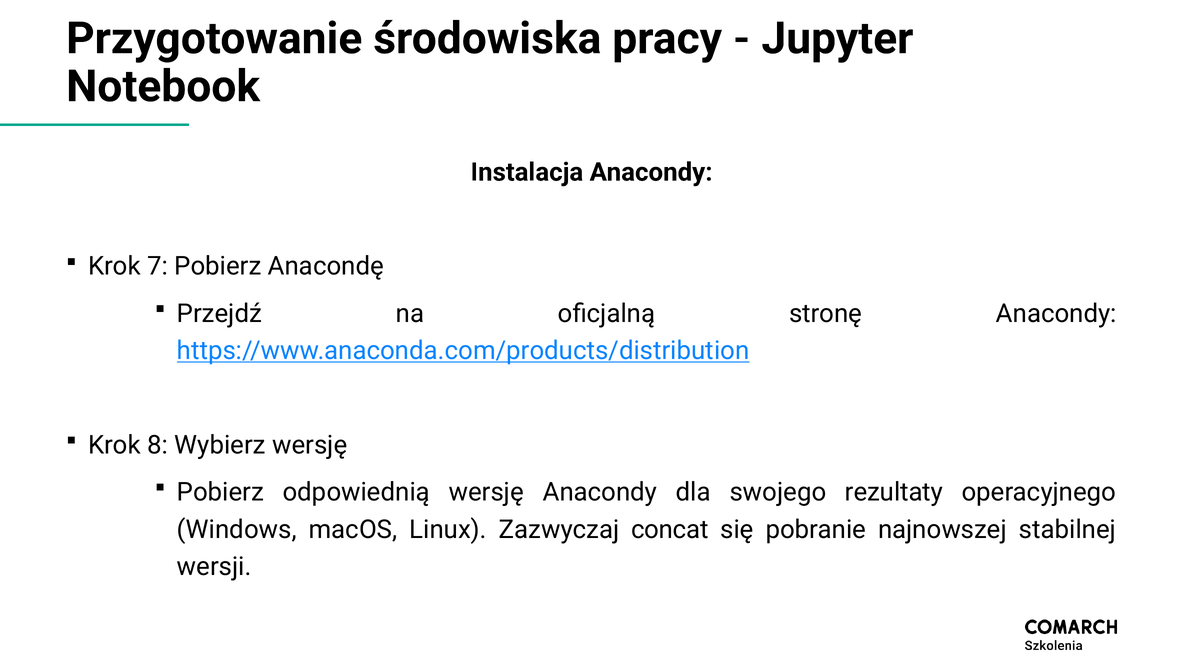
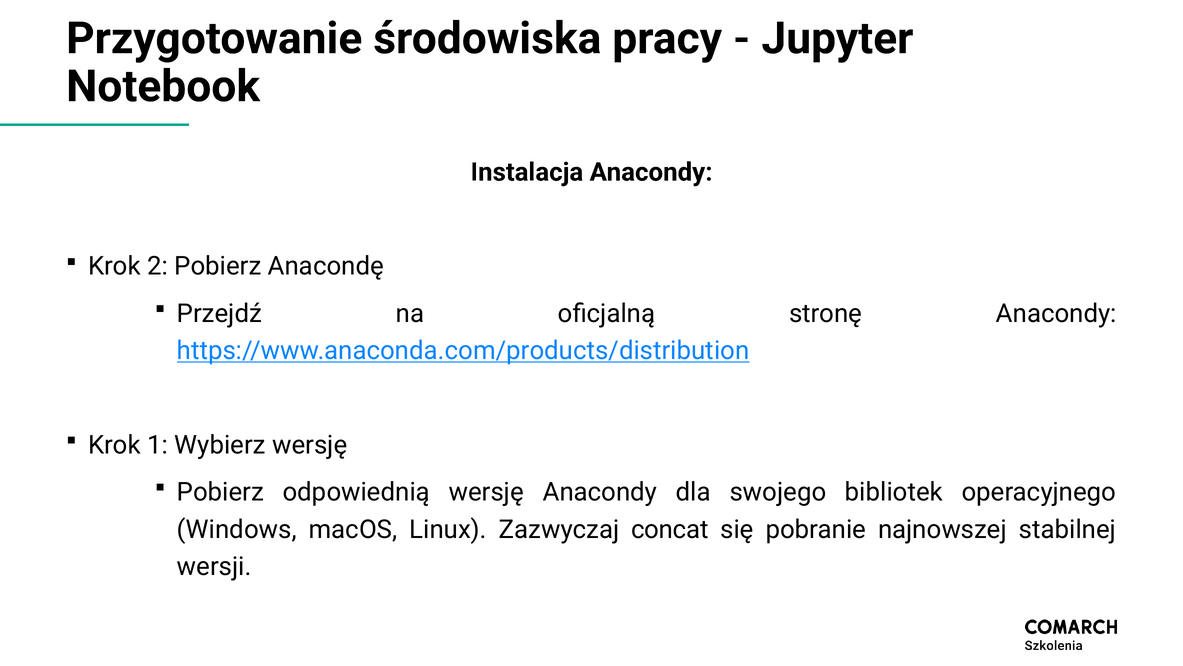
7: 7 -> 2
8: 8 -> 1
rezultaty: rezultaty -> bibliotek
